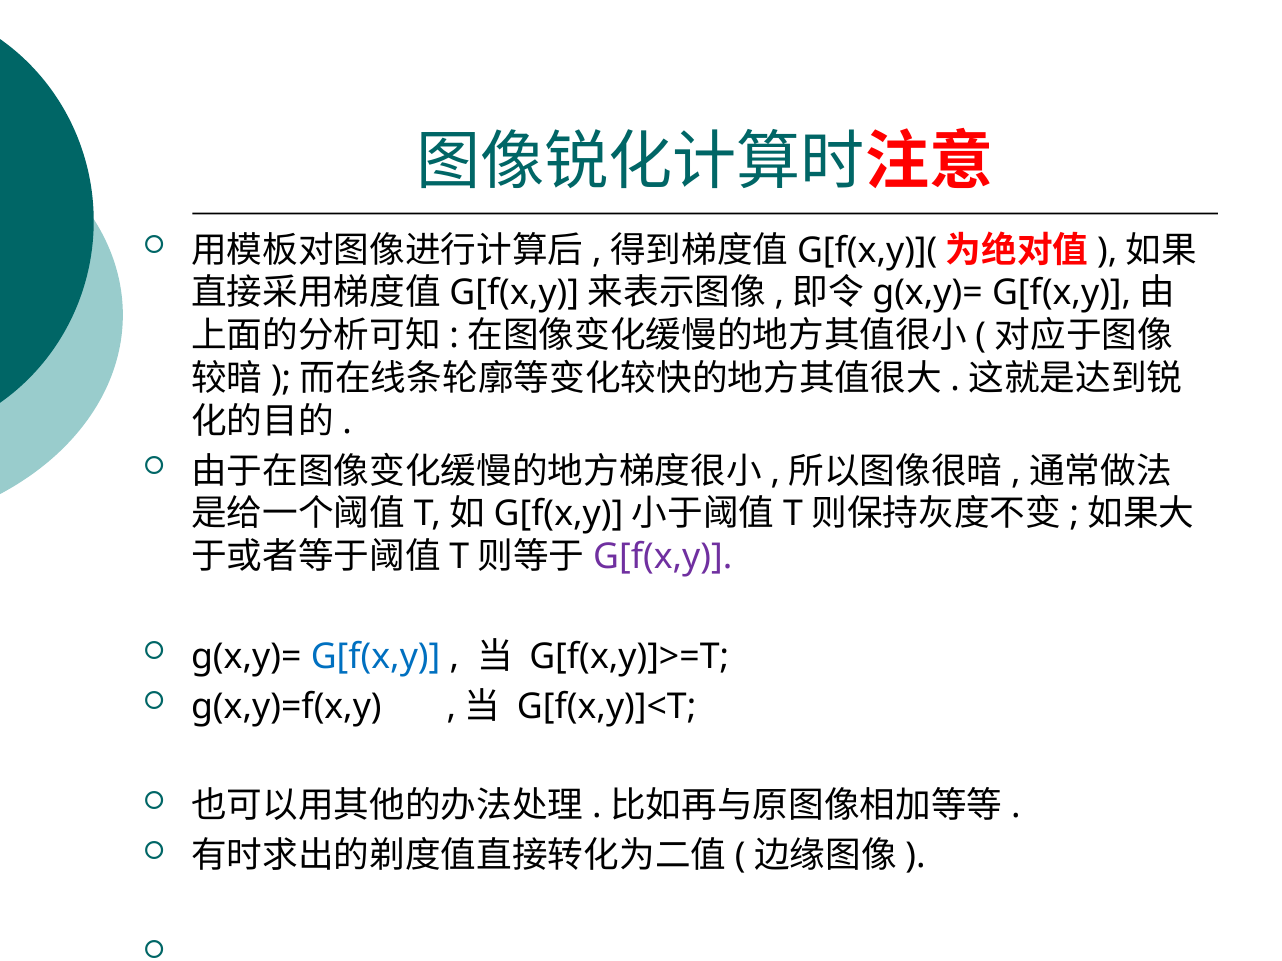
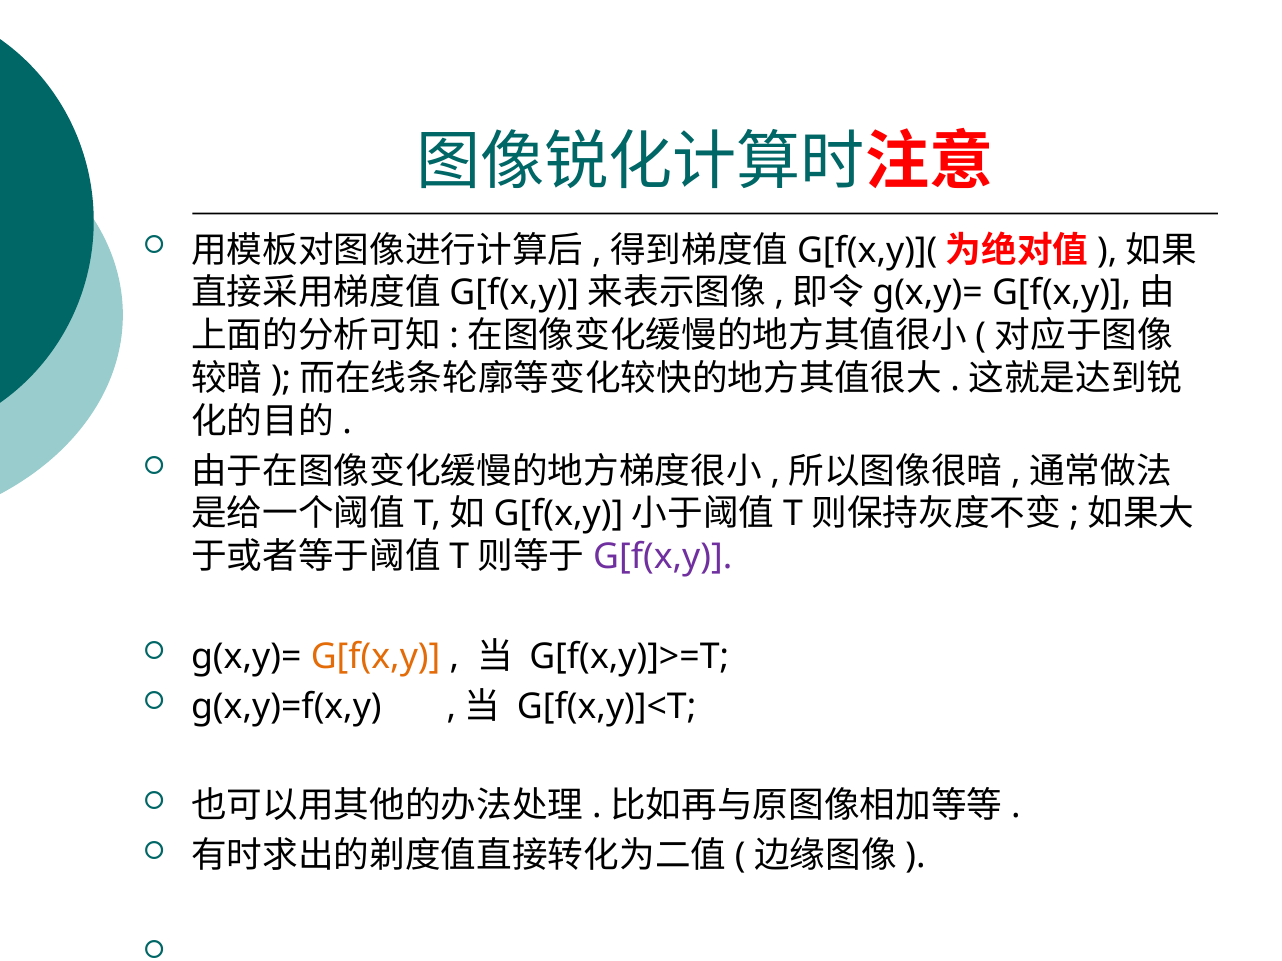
G[f(x,y at (376, 657) colour: blue -> orange
